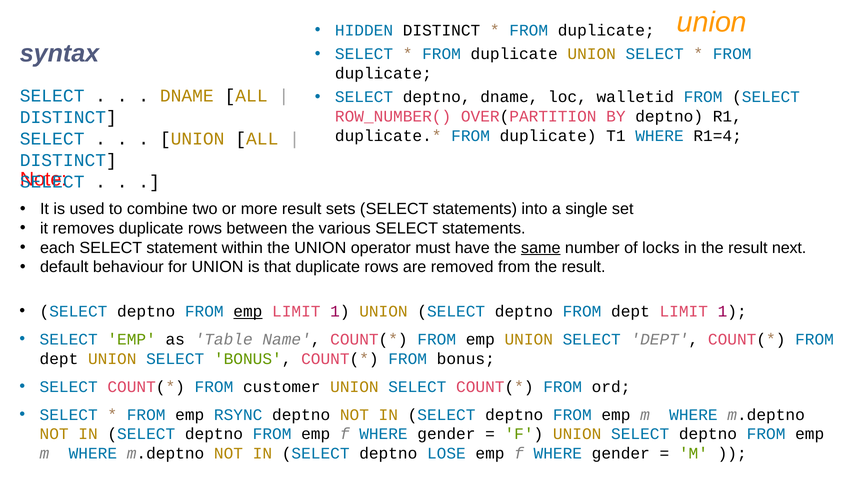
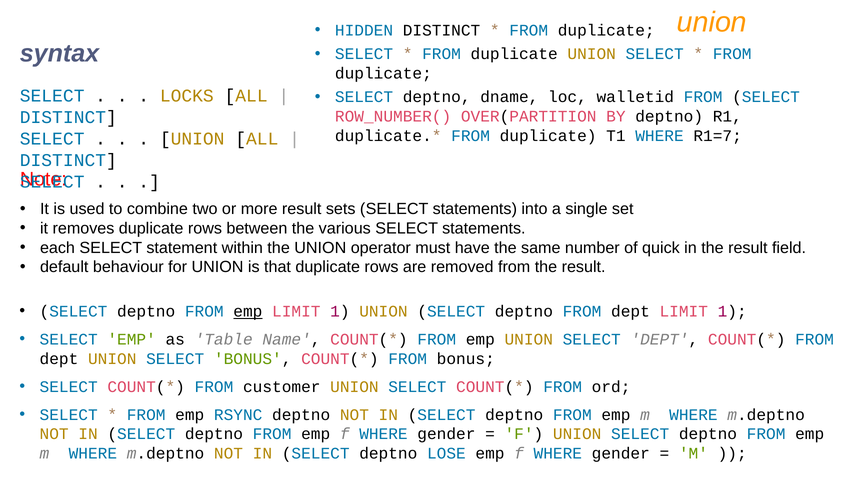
DNAME at (187, 96): DNAME -> LOCKS
R1=4: R1=4 -> R1=7
same underline: present -> none
locks: locks -> quick
next: next -> field
